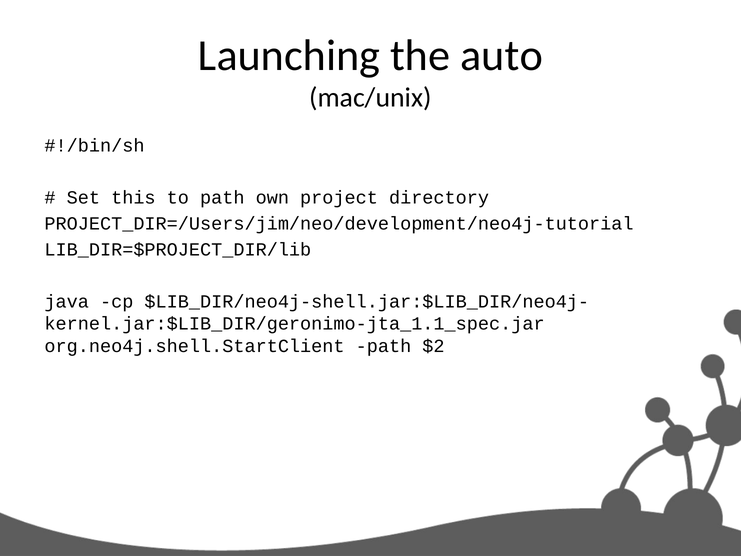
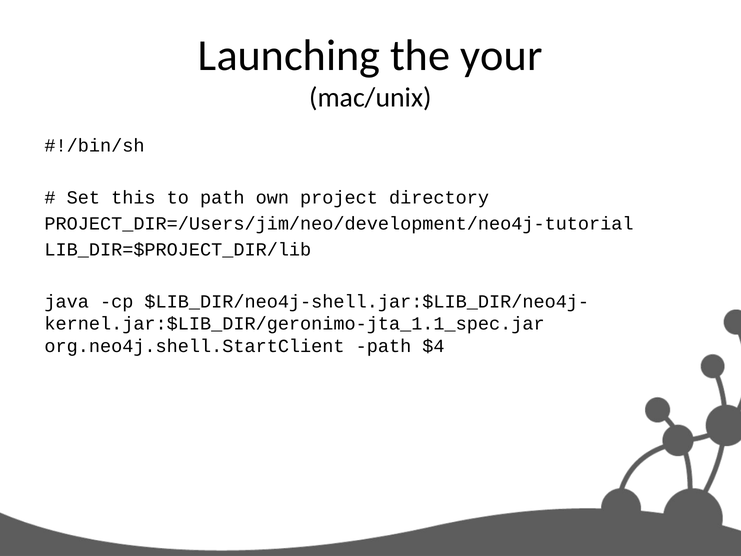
auto: auto -> your
$2: $2 -> $4
